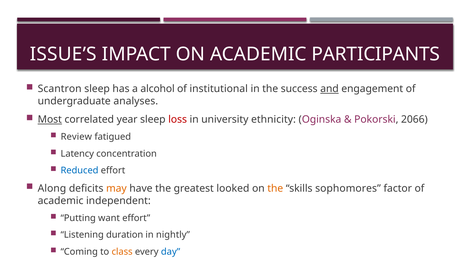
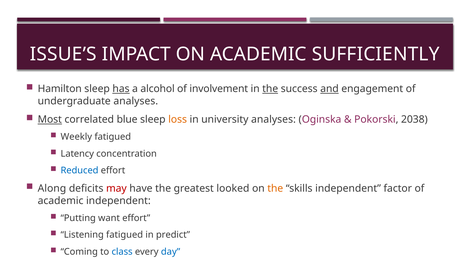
PARTICIPANTS: PARTICIPANTS -> SUFFICIENTLY
Scantron: Scantron -> Hamilton
has underline: none -> present
institutional: institutional -> involvement
the at (270, 89) underline: none -> present
year: year -> blue
loss colour: red -> orange
university ethnicity: ethnicity -> analyses
2066: 2066 -> 2038
Review: Review -> Weekly
may colour: orange -> red
skills sophomores: sophomores -> independent
Listening duration: duration -> fatigued
nightly: nightly -> predict
class colour: orange -> blue
